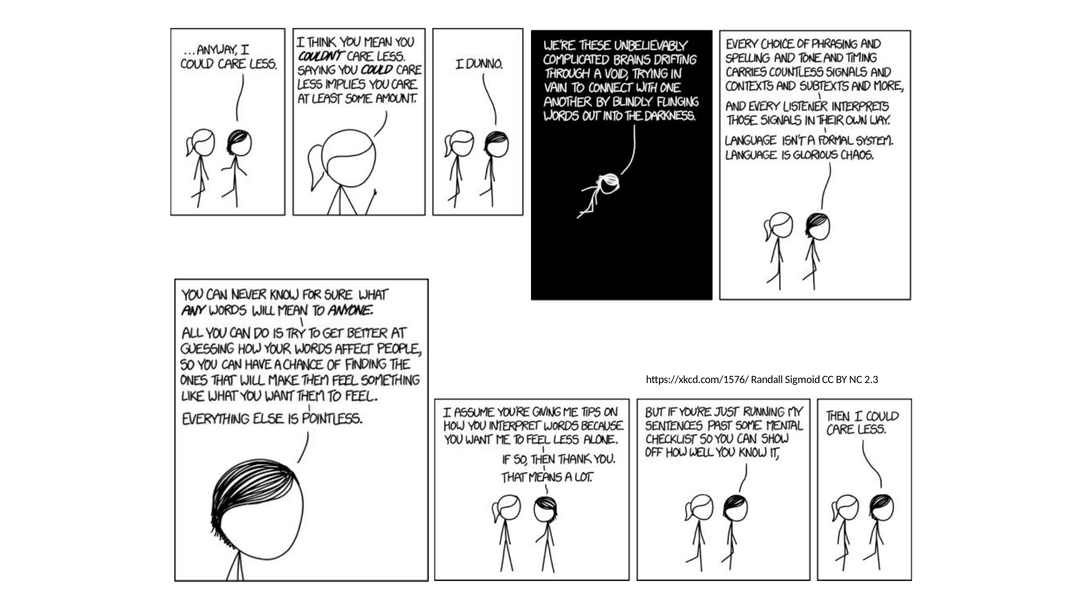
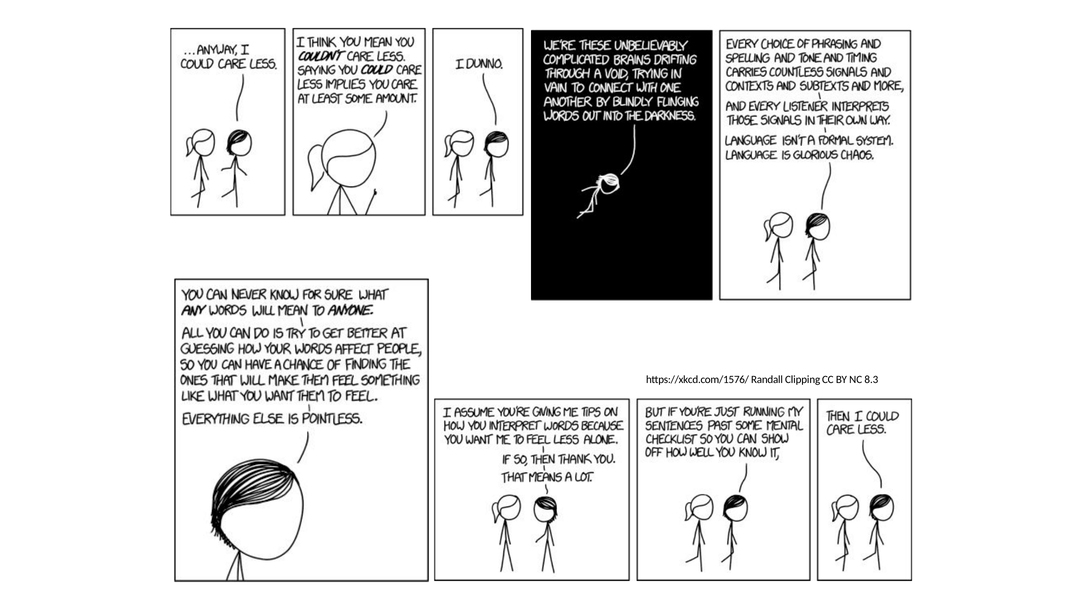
Sigmoid: Sigmoid -> Clipping
2.3: 2.3 -> 8.3
